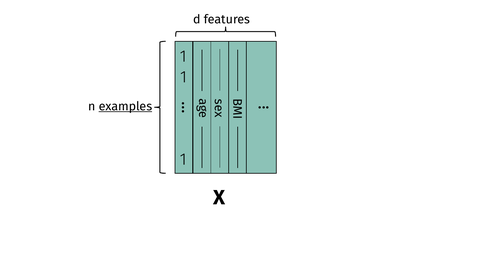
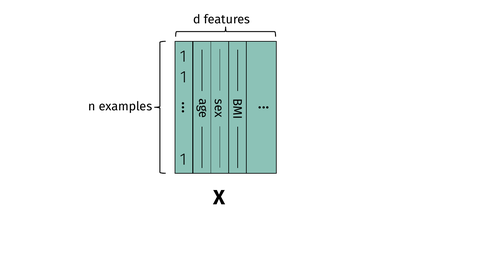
examples underline: present -> none
